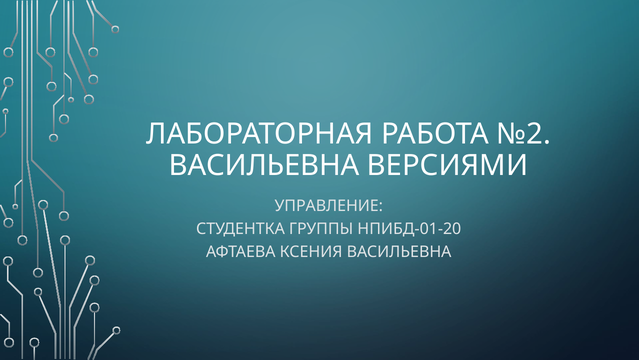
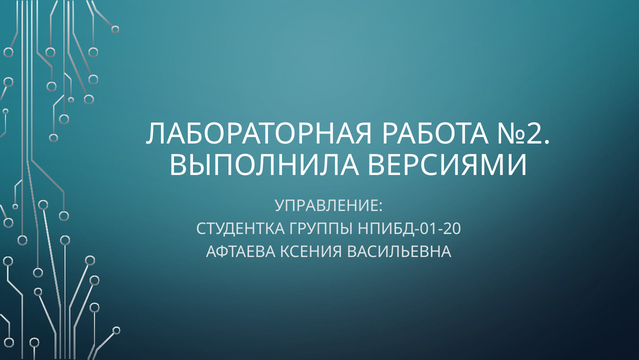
ВАСИЛЬЕВНА at (264, 166): ВАСИЛЬЕВНА -> ВЫПОЛНИЛА
